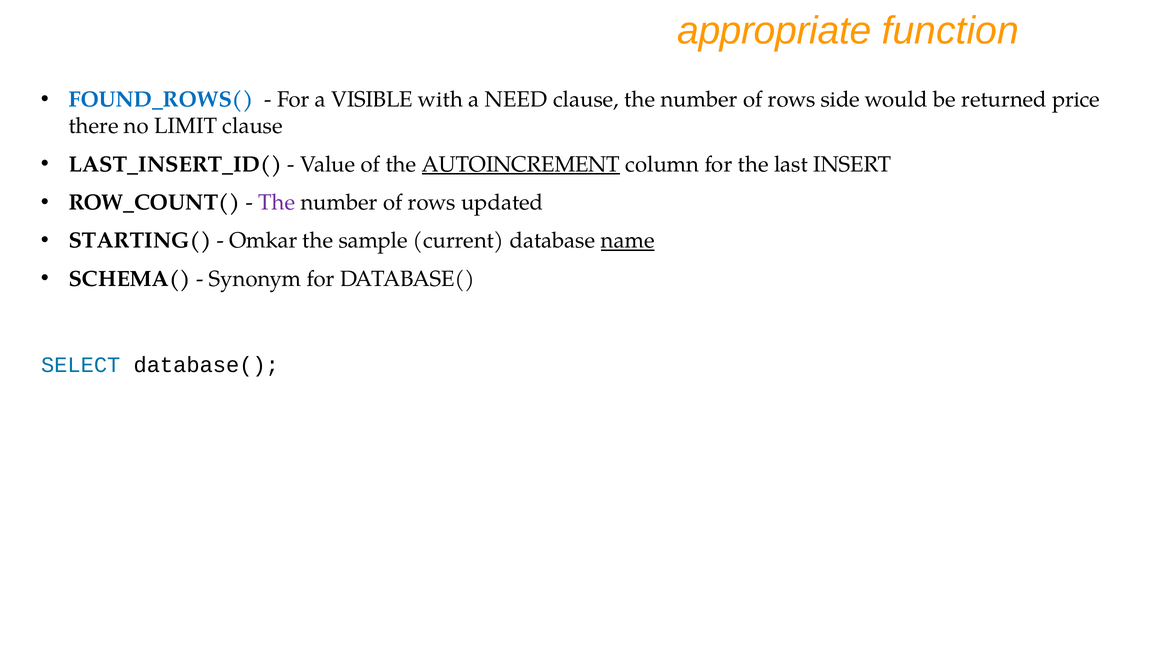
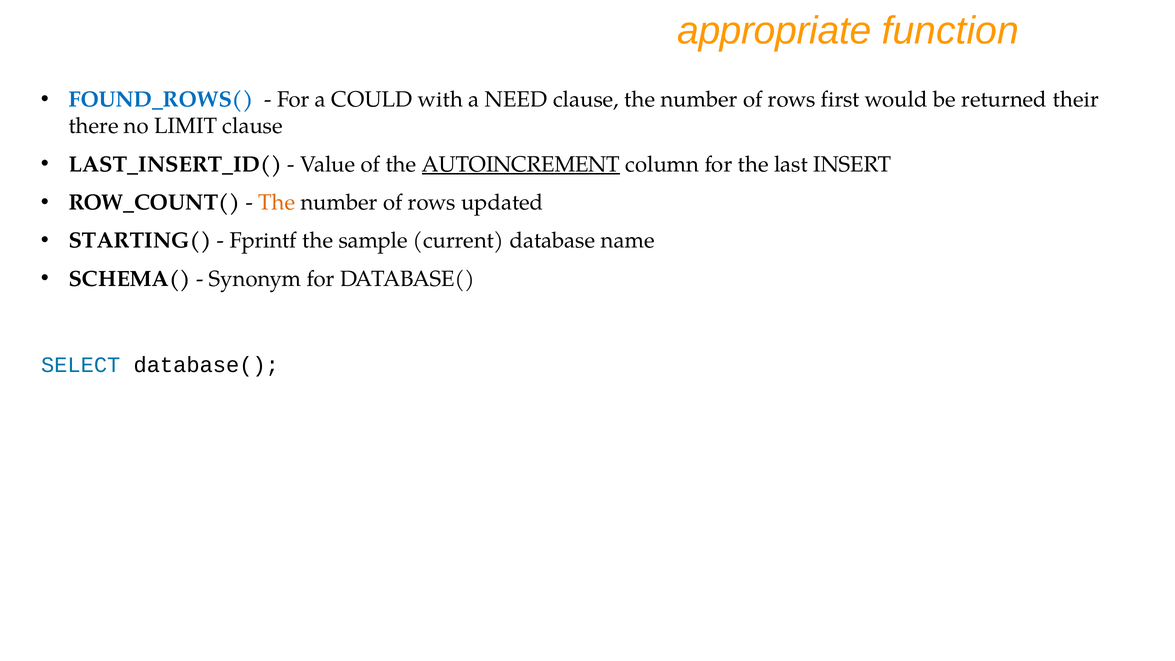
VISIBLE: VISIBLE -> COULD
side: side -> first
price: price -> their
The at (277, 202) colour: purple -> orange
Omkar: Omkar -> Fprintf
name underline: present -> none
